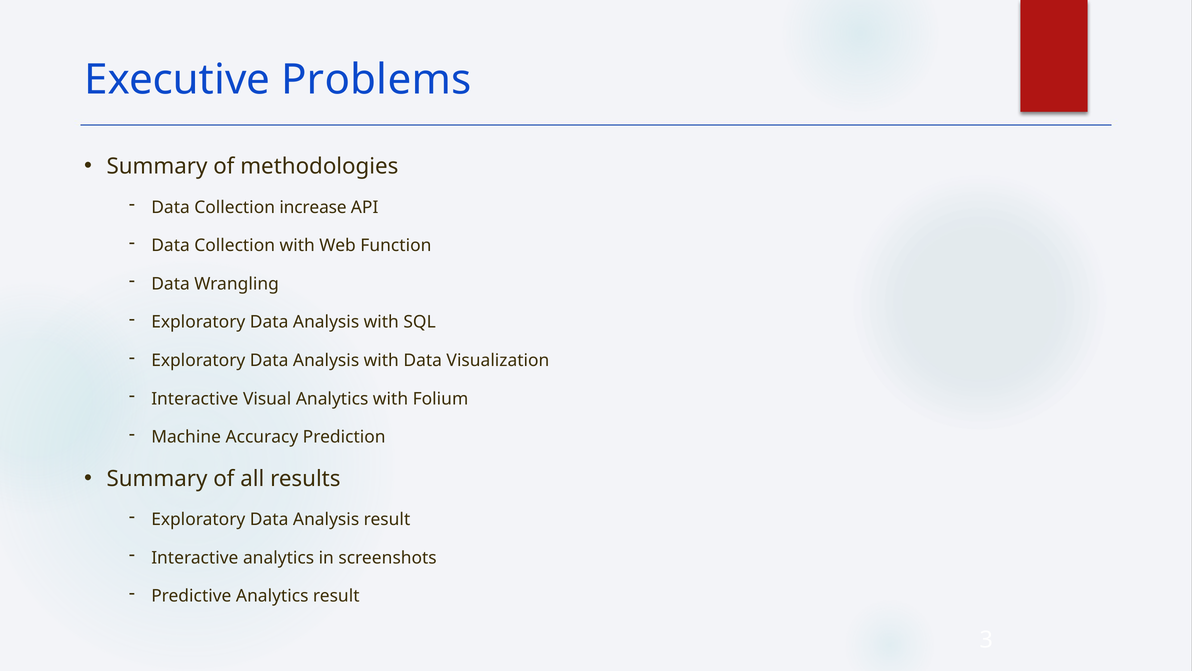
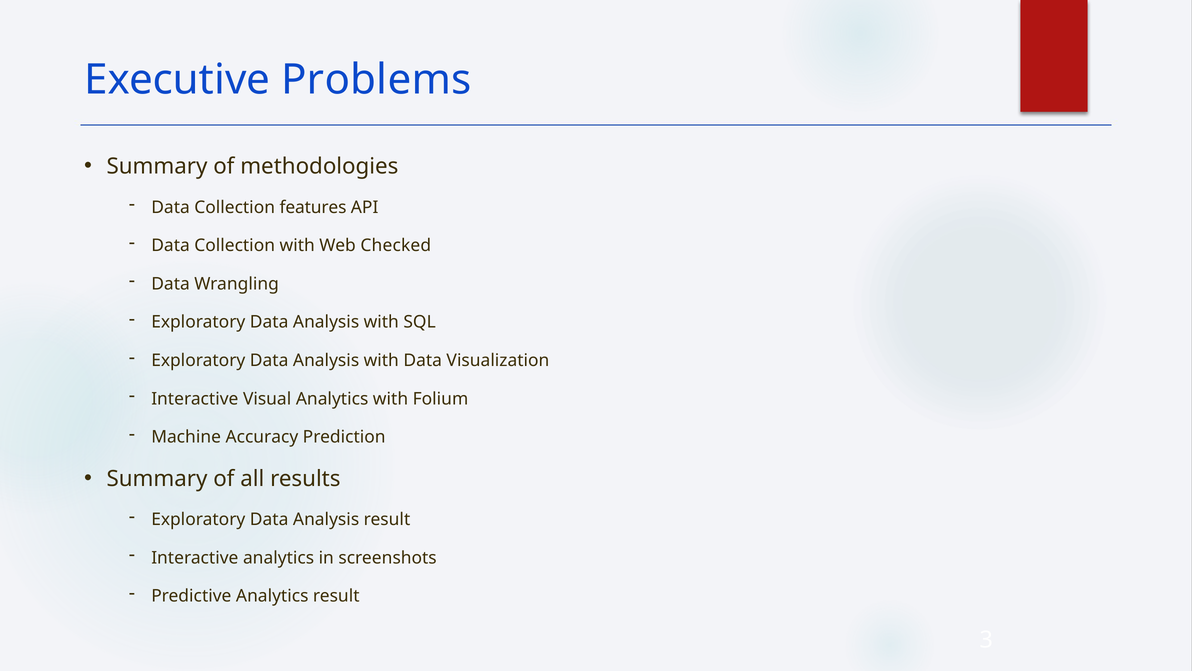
increase: increase -> features
Function: Function -> Checked
